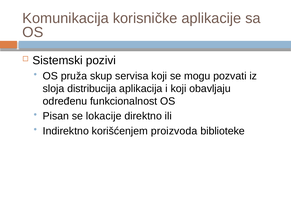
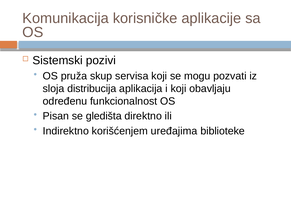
lokacije: lokacije -> gledišta
proizvoda: proizvoda -> uređajima
